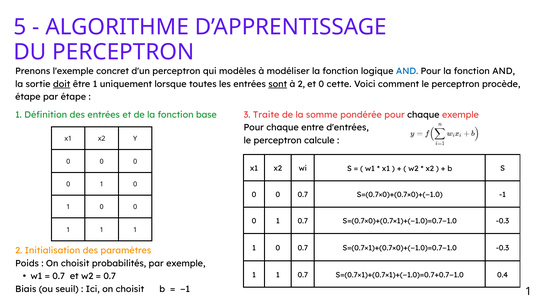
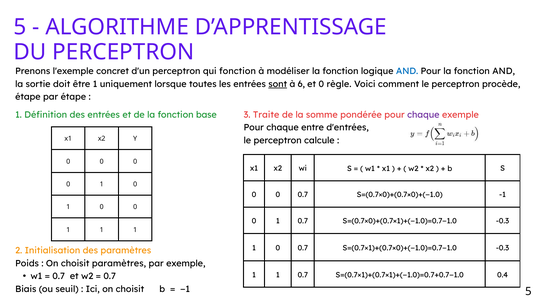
qui modèles: modèles -> fonction
doit underline: present -> none
à 2: 2 -> 6
cette: cette -> règle
chaque at (423, 115) colour: black -> purple
choisit probabilités: probabilités -> paramètres
−1 1: 1 -> 5
